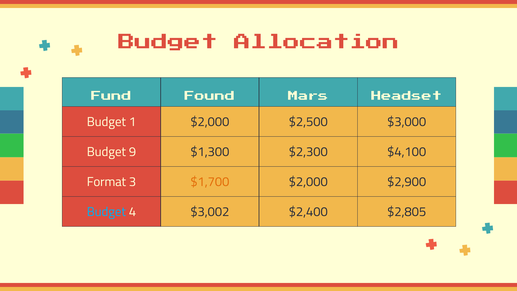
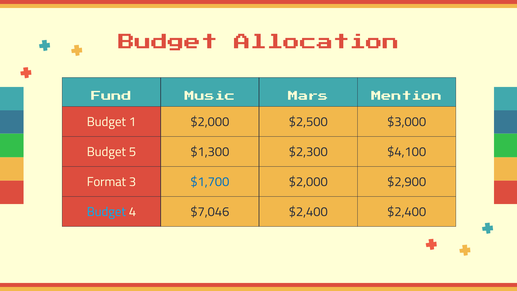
Found: Found -> Music
Headset: Headset -> Mention
9: 9 -> 5
$1,700 colour: orange -> blue
$3,002: $3,002 -> $7,046
$2,400 $2,805: $2,805 -> $2,400
